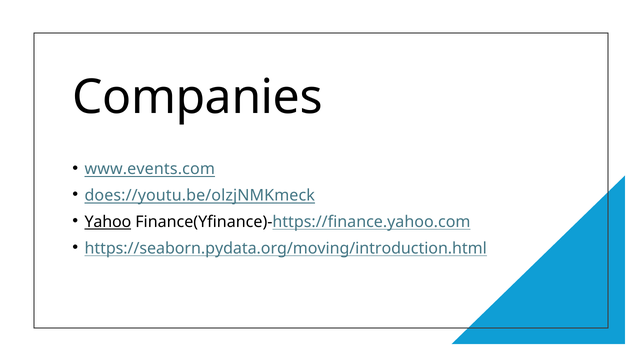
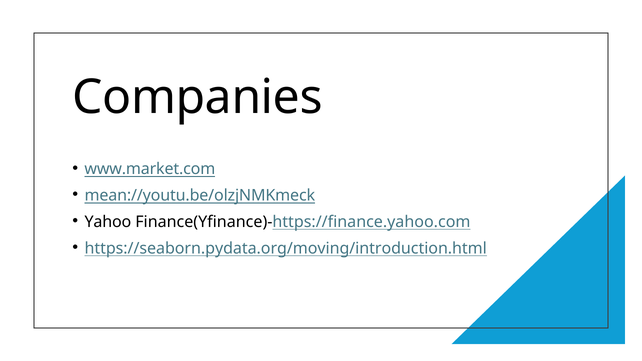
www.events.com: www.events.com -> www.market.com
does://youtu.be/olzjNMKmeck: does://youtu.be/olzjNMKmeck -> mean://youtu.be/olzjNMKmeck
Yahoo underline: present -> none
